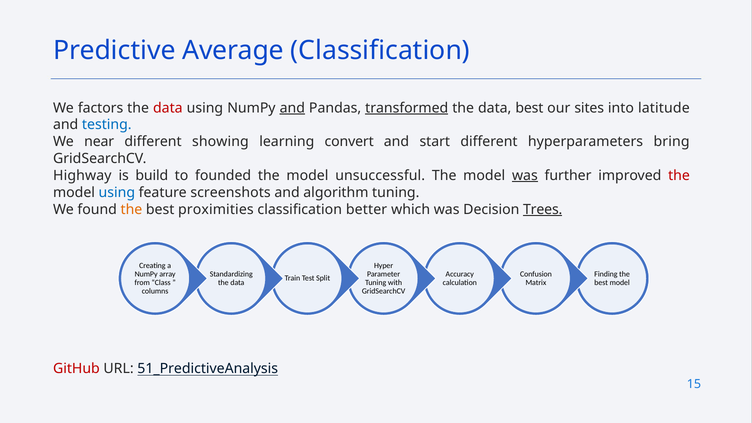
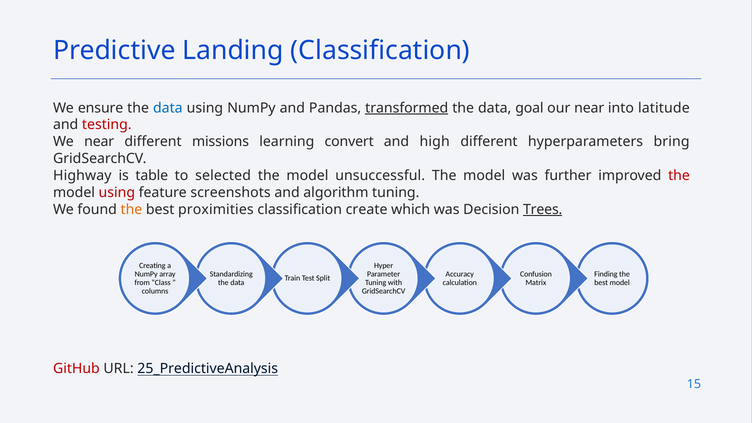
Average: Average -> Landing
factors: factors -> ensure
data at (168, 108) colour: red -> blue
and at (292, 108) underline: present -> none
data best: best -> goal
our sites: sites -> near
testing colour: blue -> red
showing: showing -> missions
start: start -> high
build: build -> table
founded: founded -> selected
was at (525, 176) underline: present -> none
using at (117, 193) colour: blue -> red
better: better -> create
51_PredictiveAnalysis: 51_PredictiveAnalysis -> 25_PredictiveAnalysis
